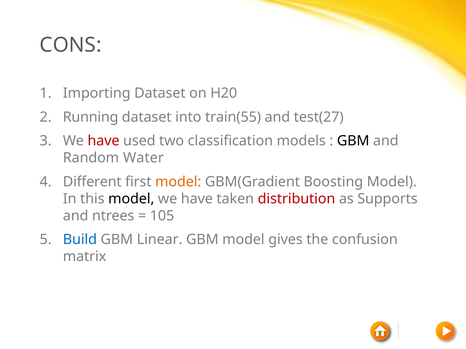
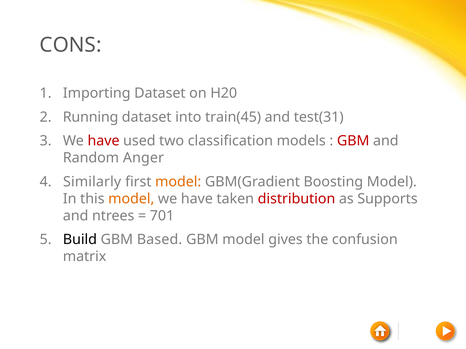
train(55: train(55 -> train(45
test(27: test(27 -> test(31
GBM at (353, 141) colour: black -> red
Water: Water -> Anger
Different: Different -> Similarly
model at (131, 199) colour: black -> orange
105: 105 -> 701
Build colour: blue -> black
Linear: Linear -> Based
